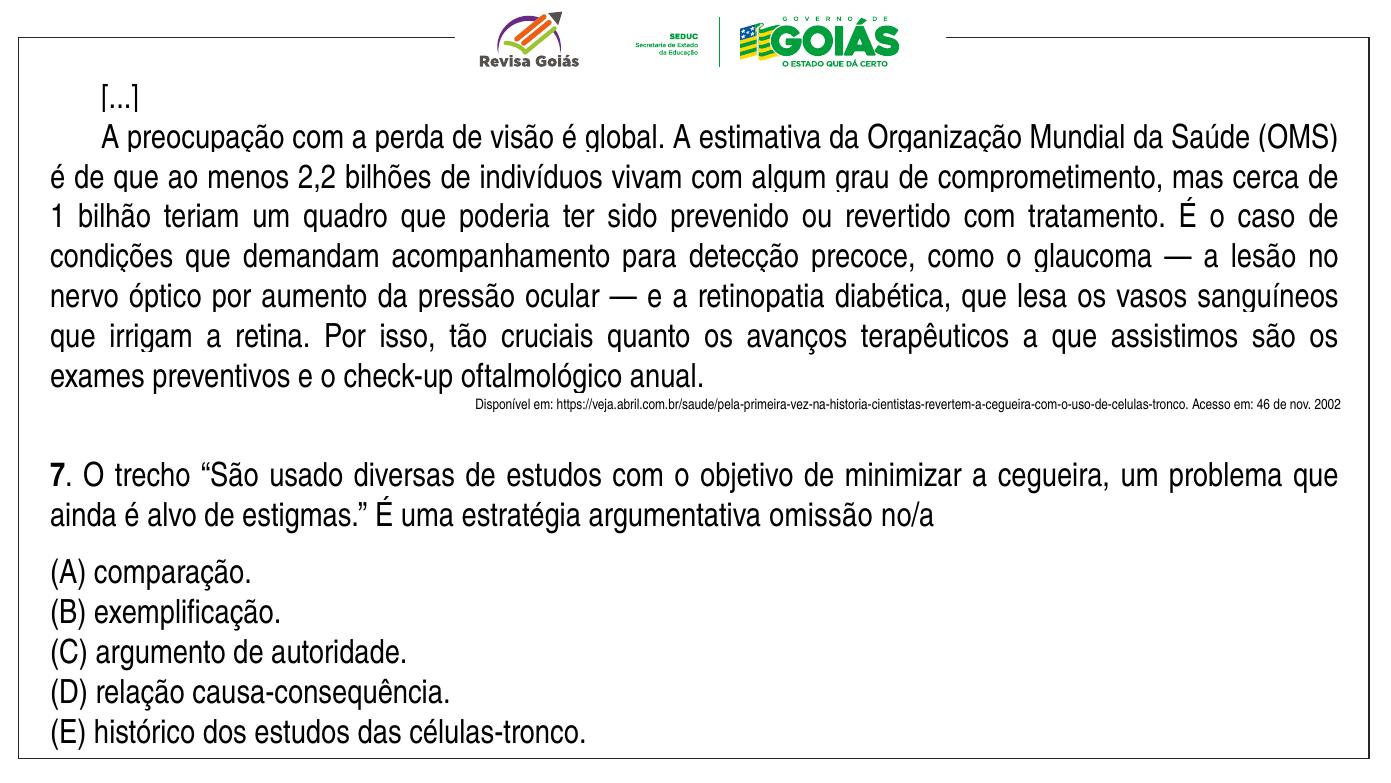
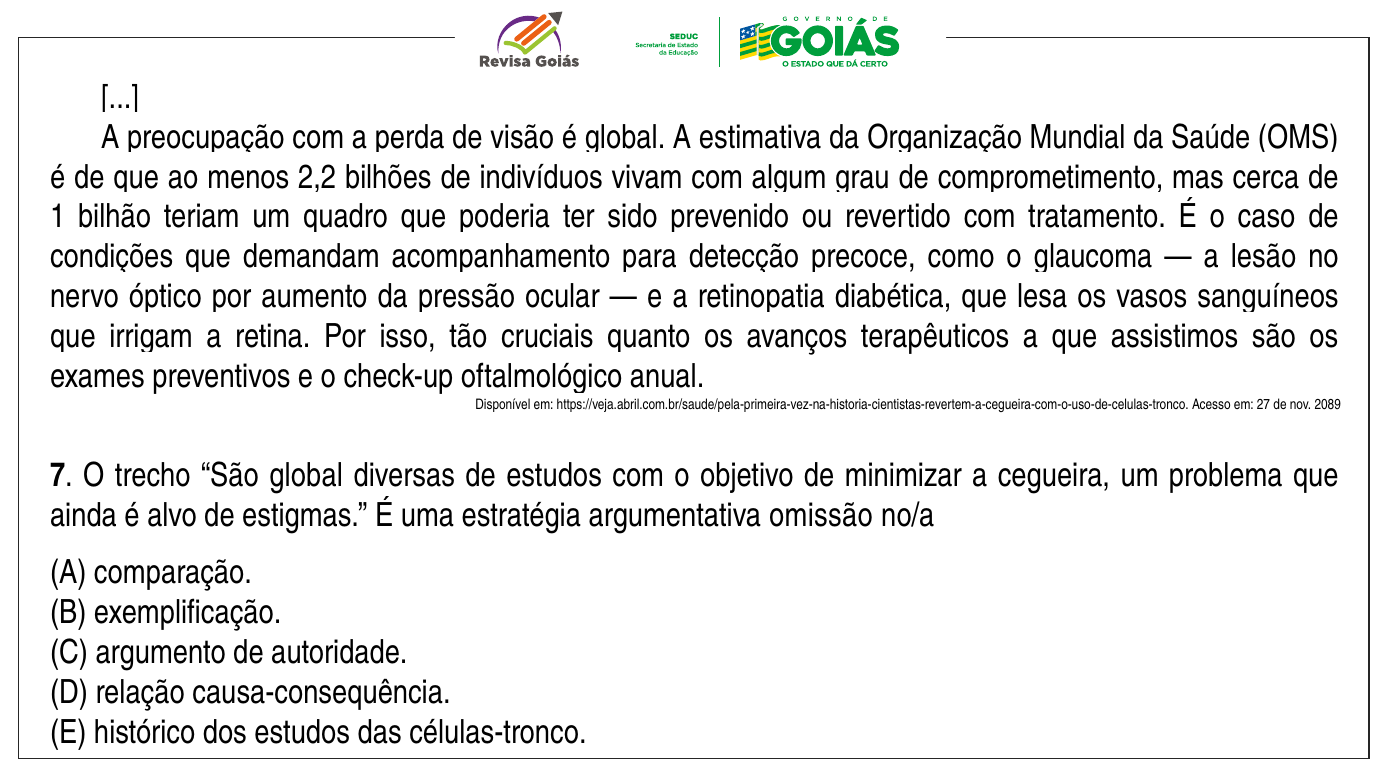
46: 46 -> 27
2002: 2002 -> 2089
São usado: usado -> global
